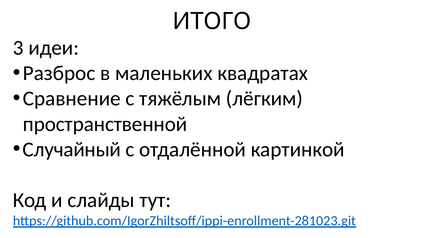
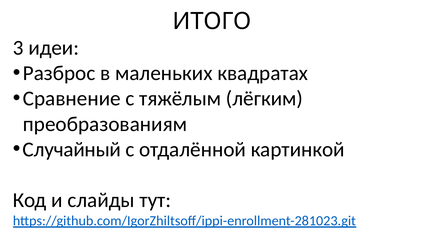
пространственной: пространственной -> преобразованиям
